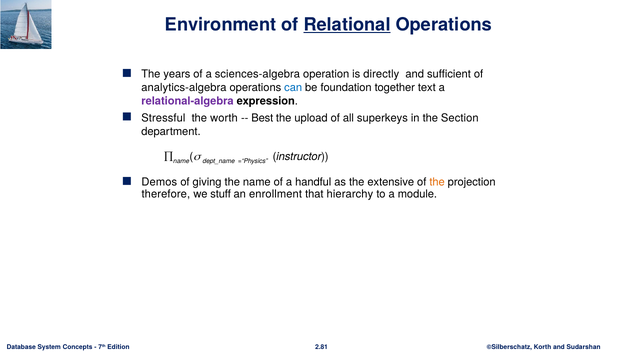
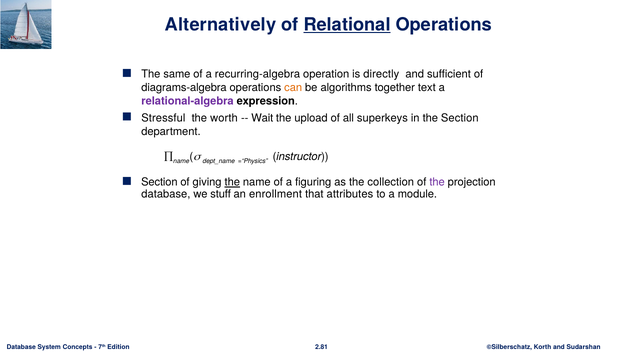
Environment: Environment -> Alternatively
years: years -> same
sciences-algebra: sciences-algebra -> recurring-algebra
analytics-algebra: analytics-algebra -> diagrams-algebra
can colour: blue -> orange
foundation: foundation -> algorithms
Best: Best -> Wait
Demos at (159, 182): Demos -> Section
the at (232, 182) underline: none -> present
handful: handful -> figuring
extensive: extensive -> collection
the at (437, 182) colour: orange -> purple
therefore at (166, 194): therefore -> database
hierarchy: hierarchy -> attributes
